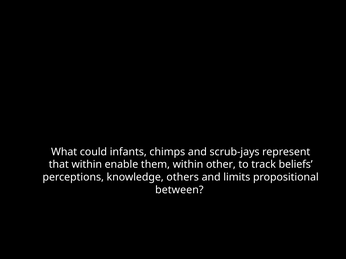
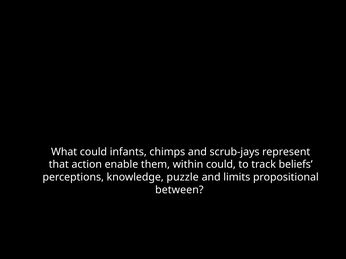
that within: within -> action
within other: other -> could
knowledge others: others -> puzzle
